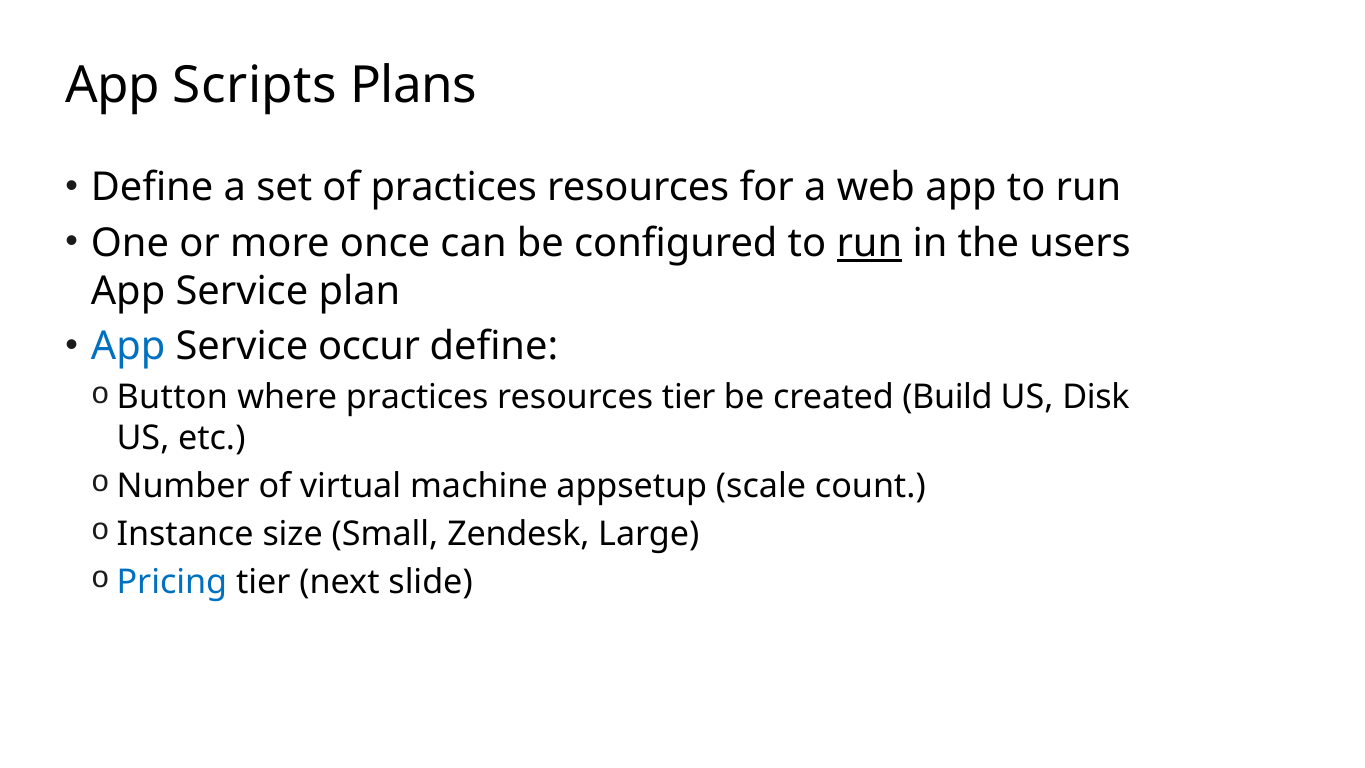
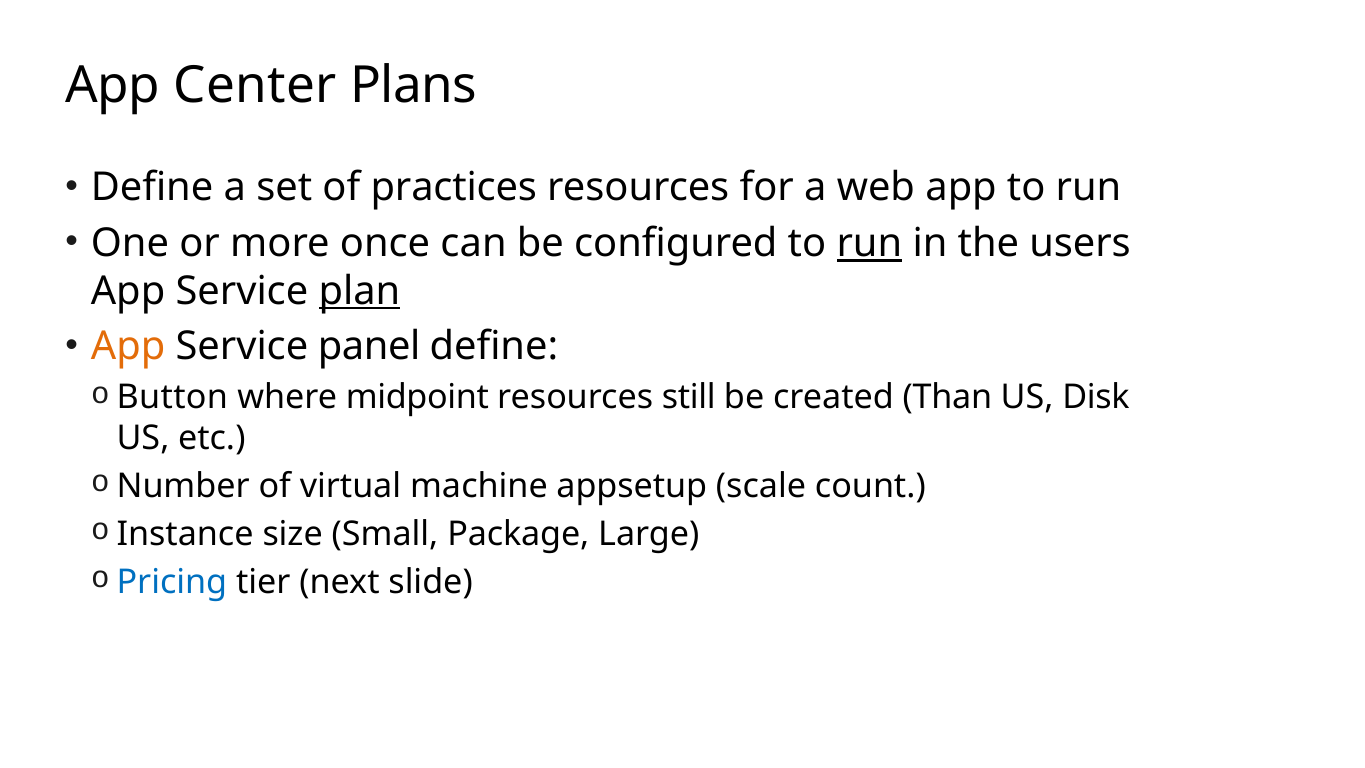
Scripts: Scripts -> Center
plan underline: none -> present
App at (128, 347) colour: blue -> orange
occur: occur -> panel
where practices: practices -> midpoint
resources tier: tier -> still
Build: Build -> Than
Zendesk: Zendesk -> Package
